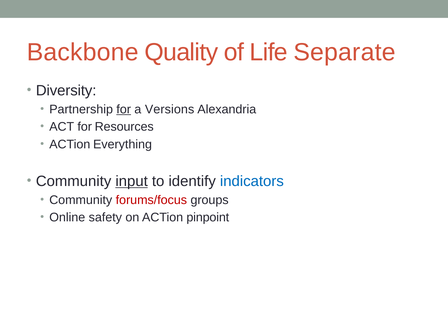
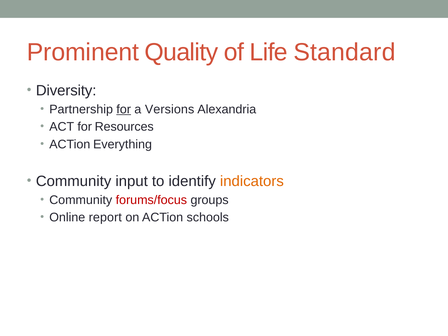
Backbone: Backbone -> Prominent
Separate: Separate -> Standard
input underline: present -> none
indicators colour: blue -> orange
safety: safety -> report
pinpoint: pinpoint -> schools
